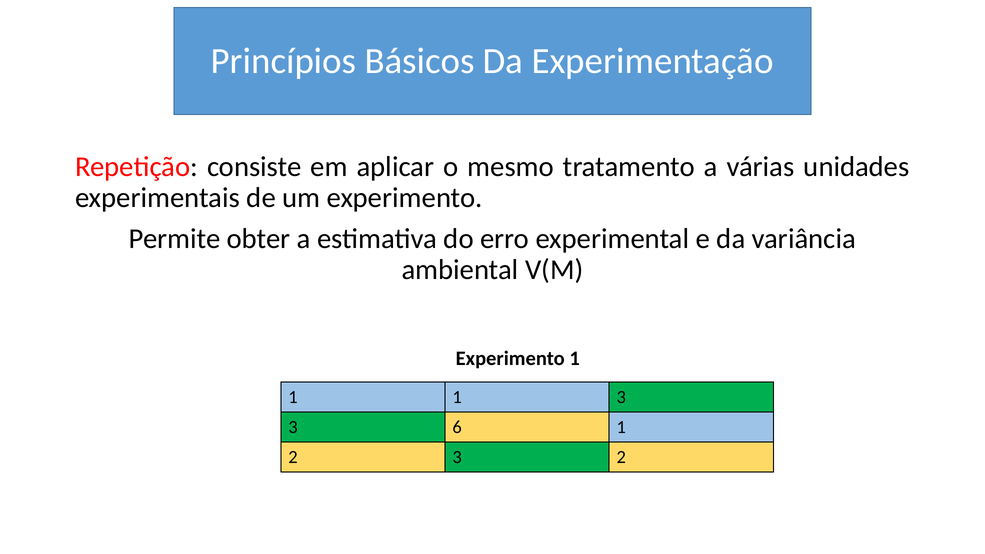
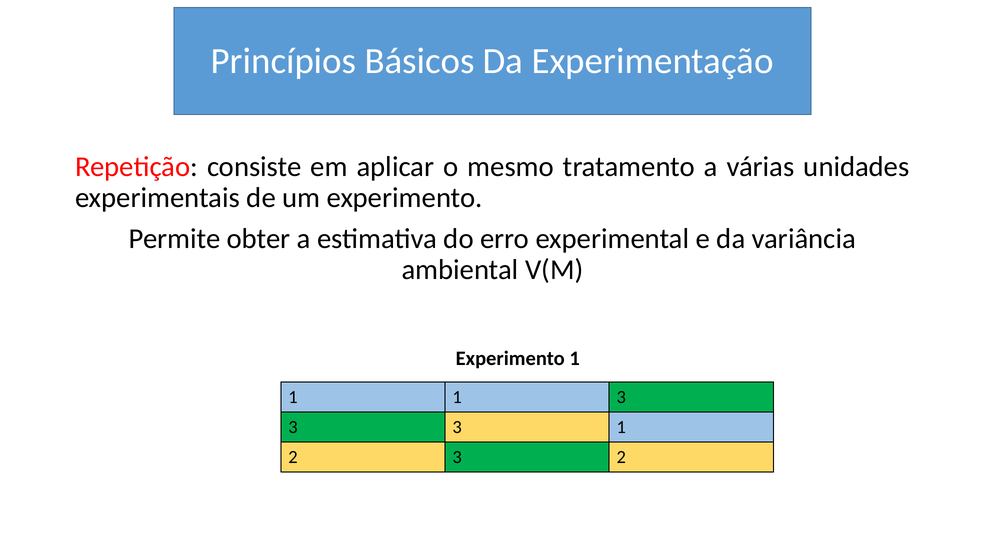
6 at (457, 427): 6 -> 3
